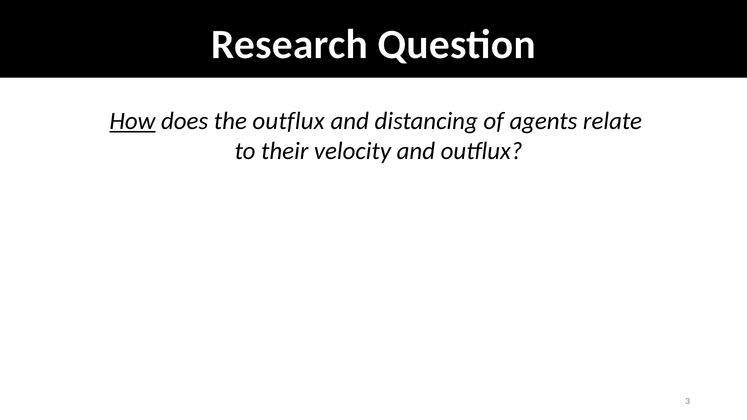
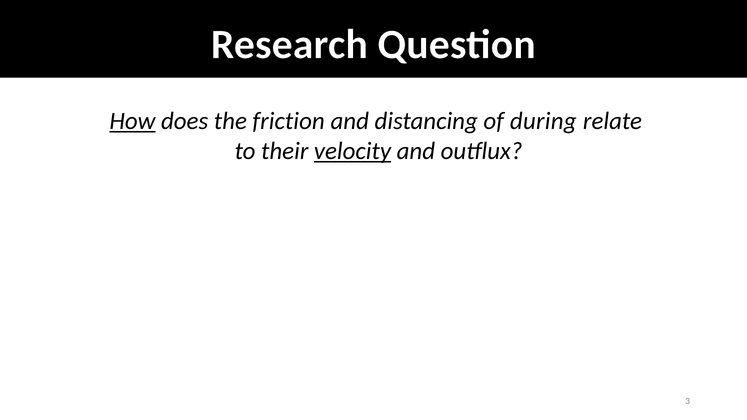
the outflux: outflux -> friction
agents: agents -> during
velocity underline: none -> present
